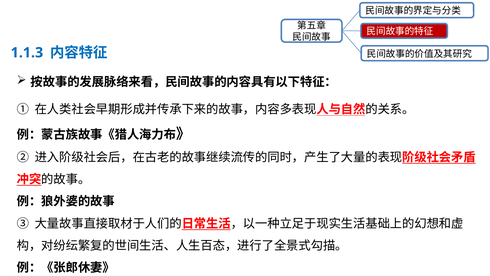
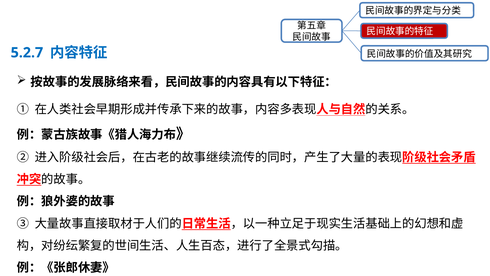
1.1.3: 1.1.3 -> 5.2.7
